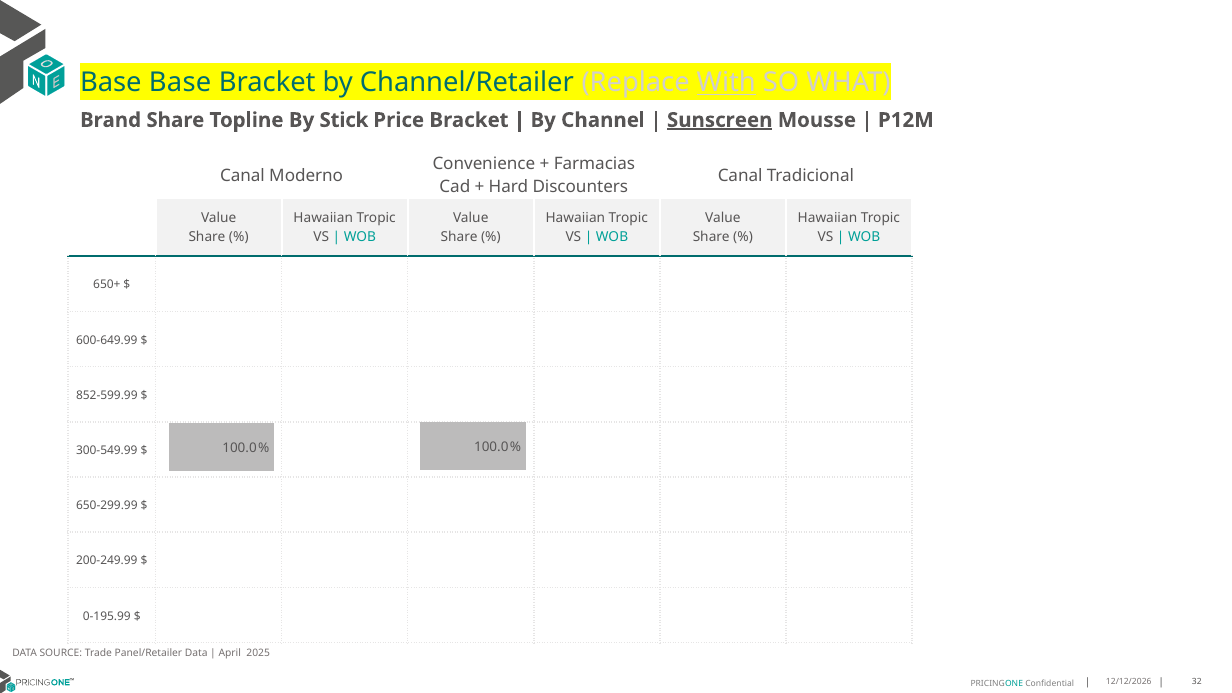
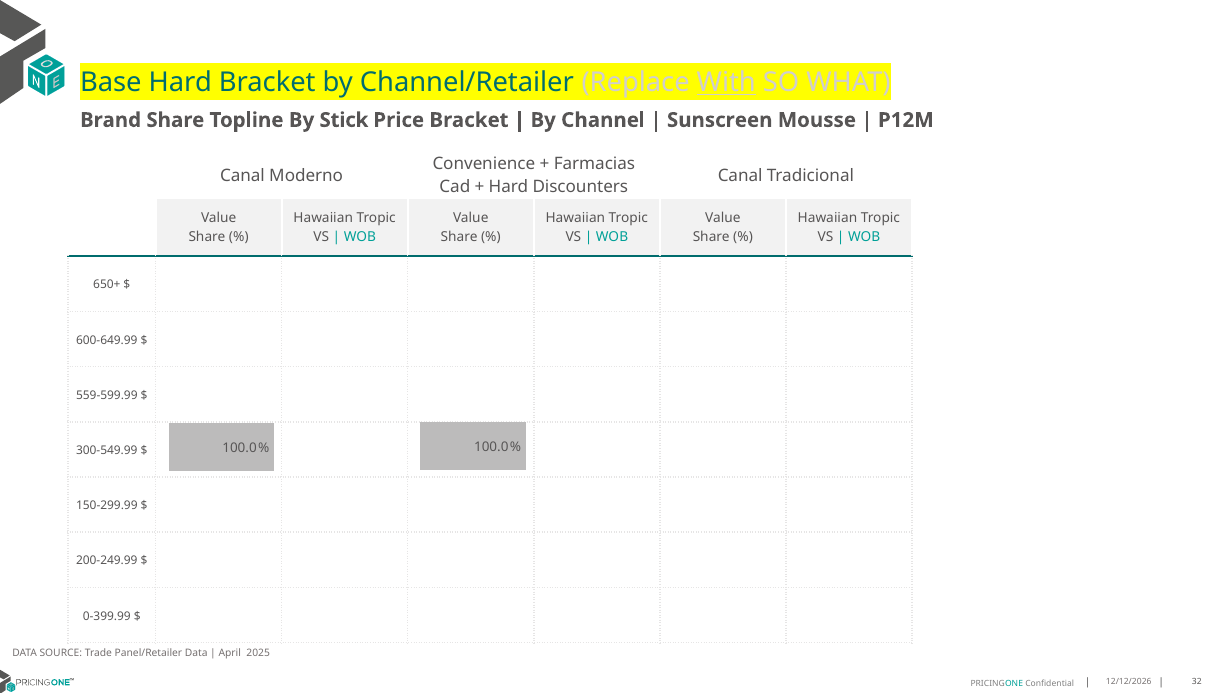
Base Base: Base -> Hard
Sunscreen underline: present -> none
852-599.99: 852-599.99 -> 559-599.99
650-299.99: 650-299.99 -> 150-299.99
0-195.99: 0-195.99 -> 0-399.99
